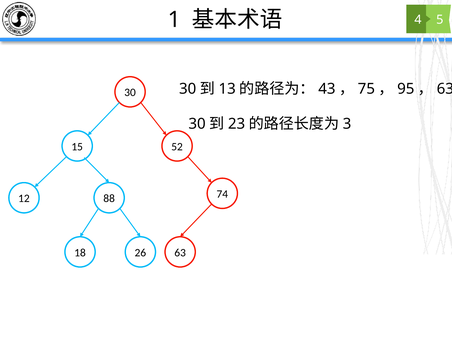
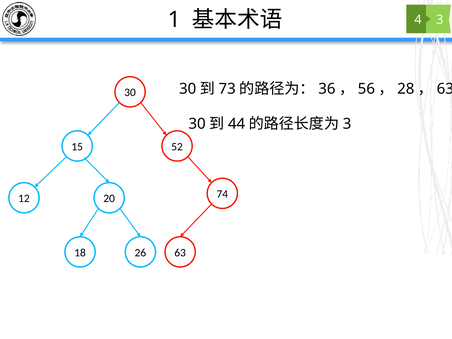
5 at (440, 20): 5 -> 3
13: 13 -> 73
43: 43 -> 36
75: 75 -> 56
95: 95 -> 28
23: 23 -> 44
88: 88 -> 20
